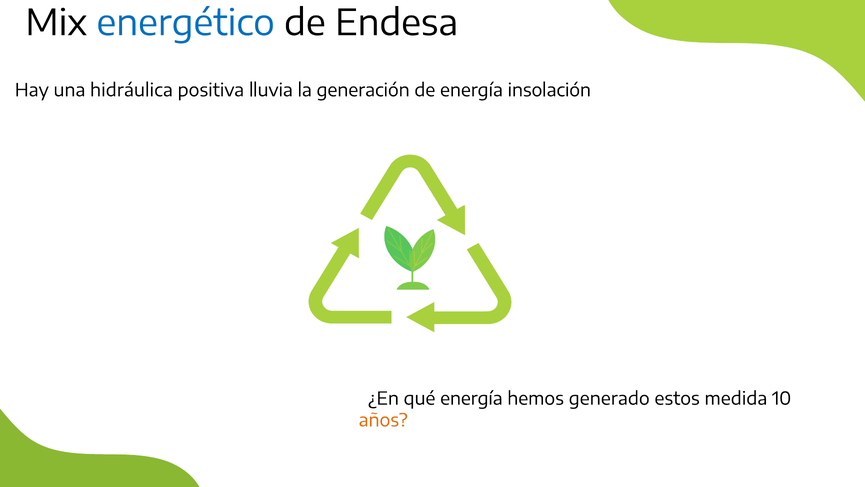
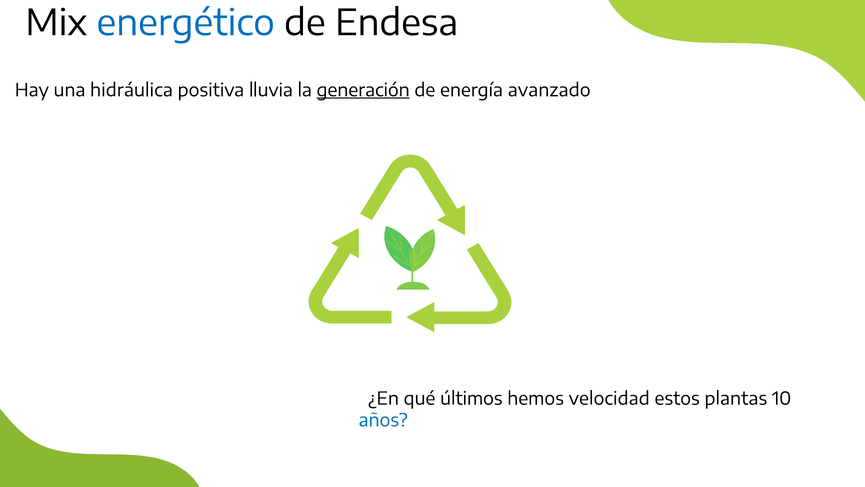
generación underline: none -> present
insolación: insolación -> avanzado
qué energía: energía -> últimos
generado: generado -> velocidad
medida: medida -> plantas
años colour: orange -> blue
